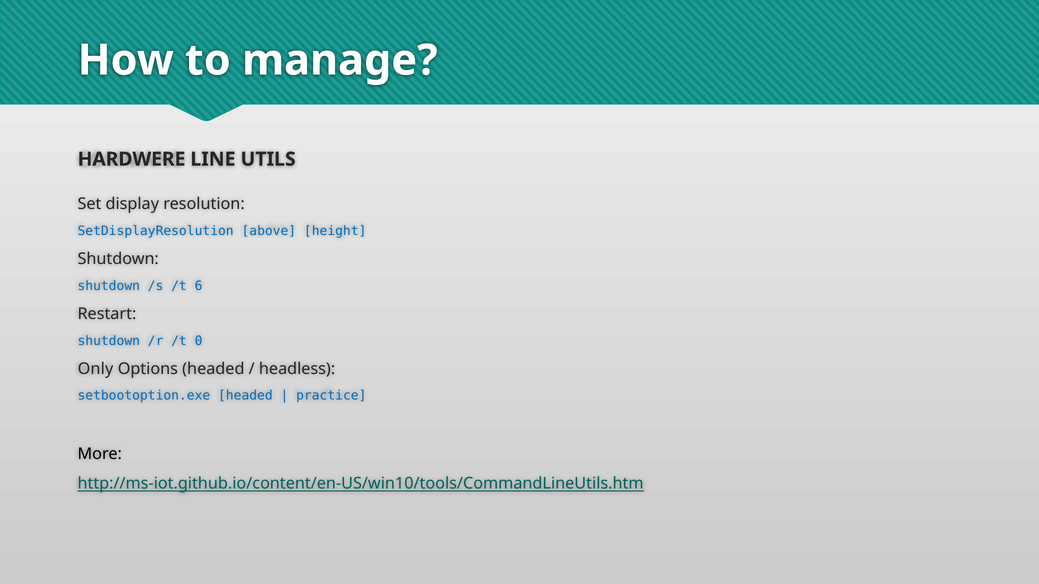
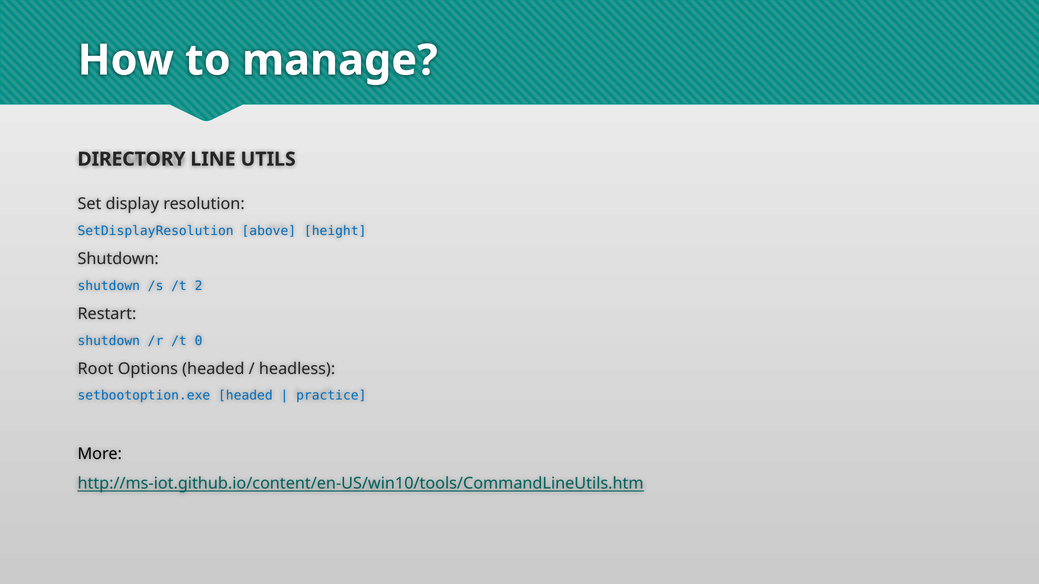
HARDWERE: HARDWERE -> DIRECTORY
6: 6 -> 2
Only: Only -> Root
